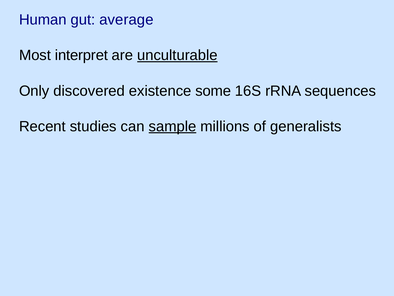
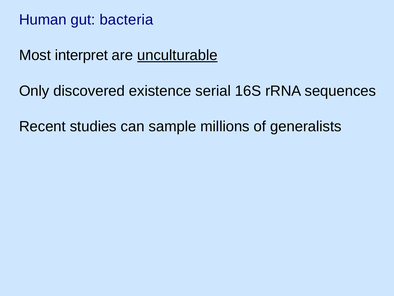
average: average -> bacteria
some: some -> serial
sample underline: present -> none
